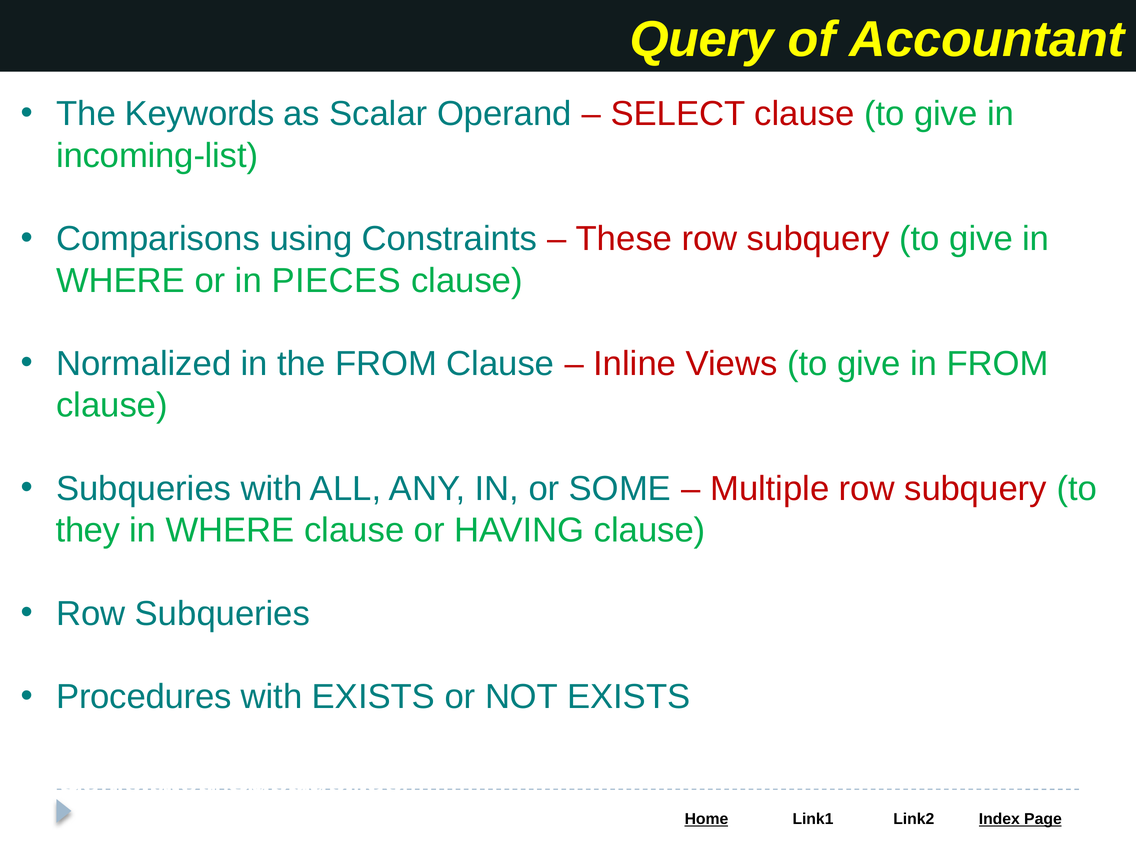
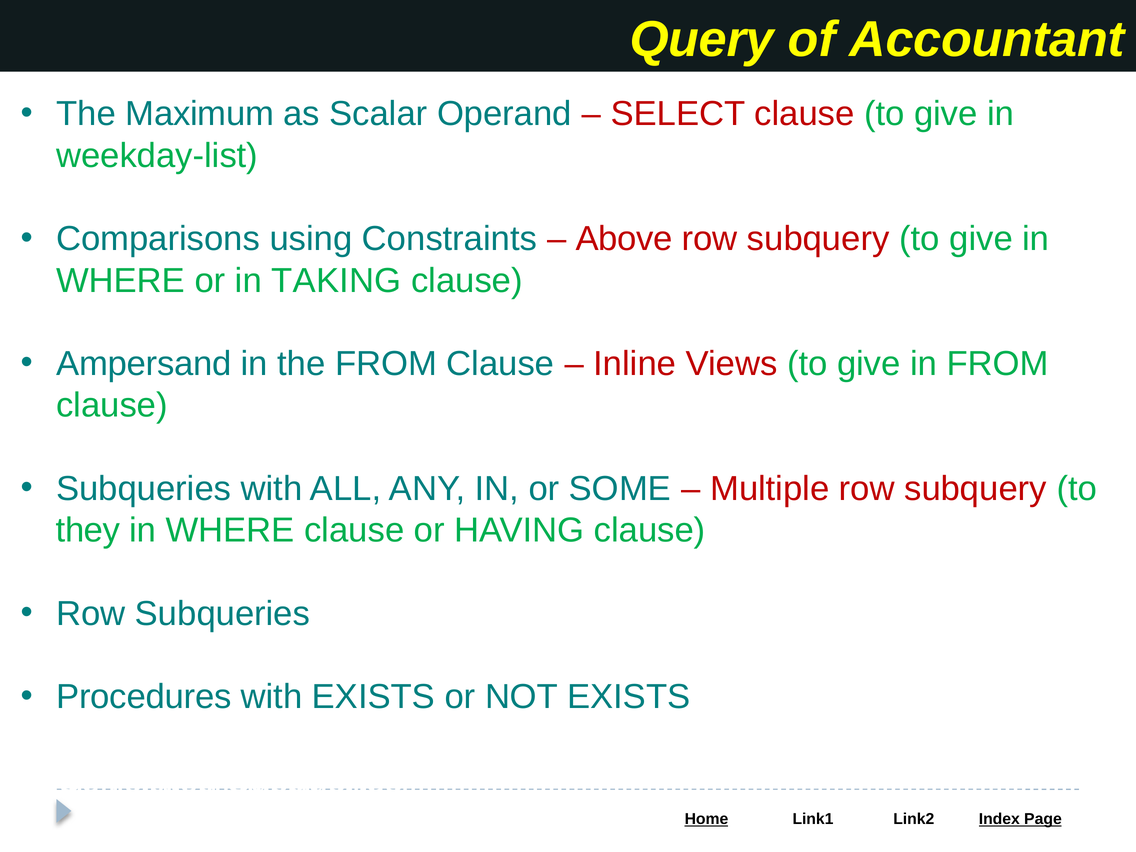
Keywords: Keywords -> Maximum
incoming-list: incoming-list -> weekday-list
These: These -> Above
PIECES: PIECES -> TAKING
Normalized: Normalized -> Ampersand
